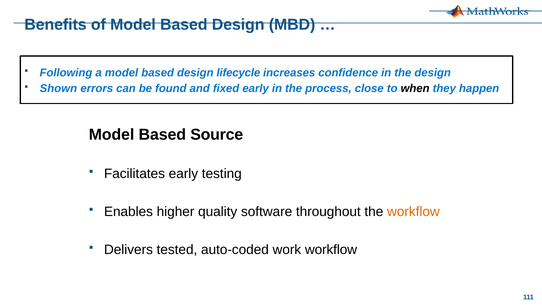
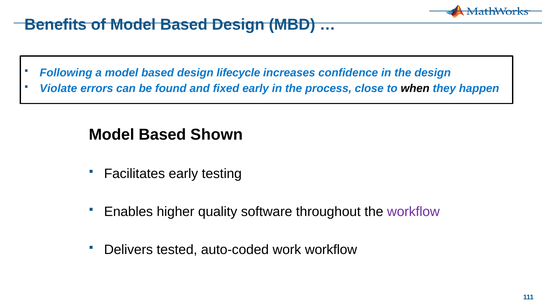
Shown: Shown -> Violate
Source: Source -> Shown
workflow at (413, 212) colour: orange -> purple
